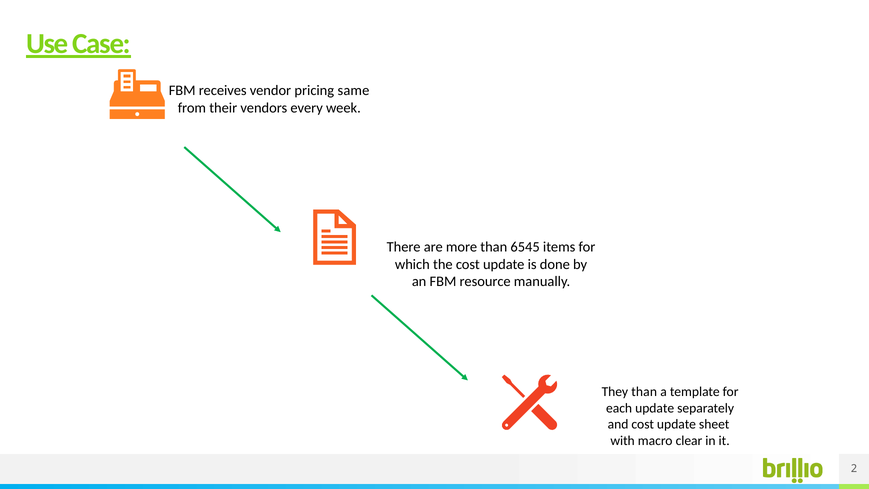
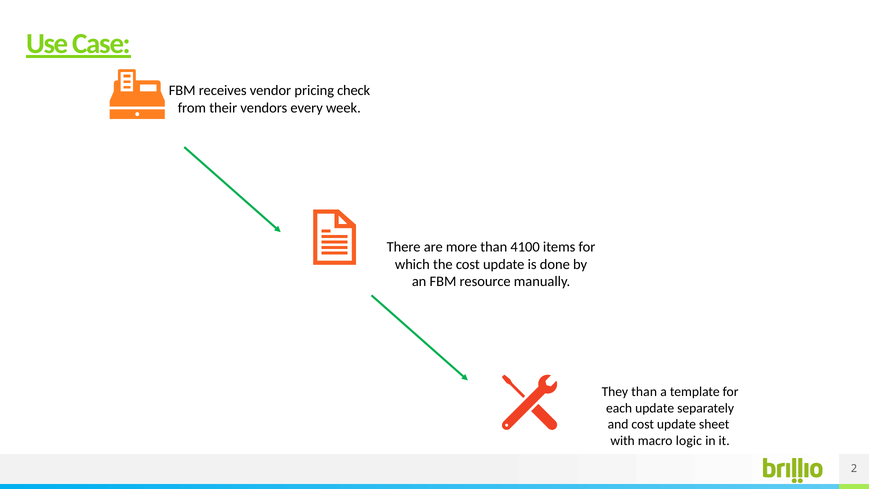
same: same -> check
6545: 6545 -> 4100
clear: clear -> logic
